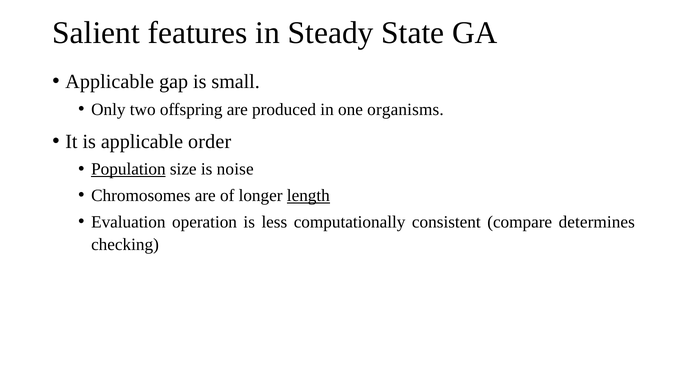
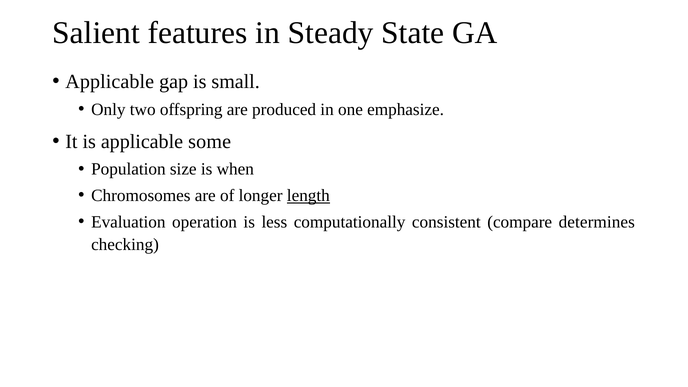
organisms: organisms -> emphasize
order: order -> some
Population underline: present -> none
noise: noise -> when
